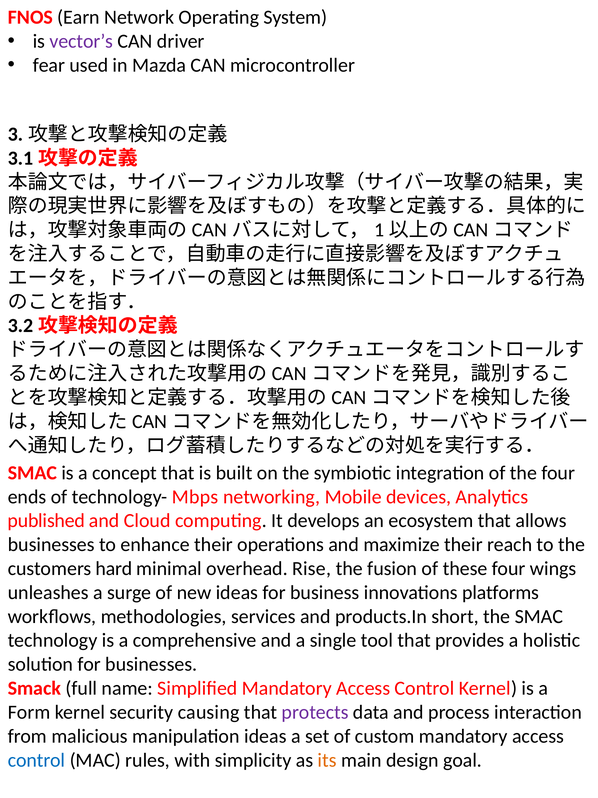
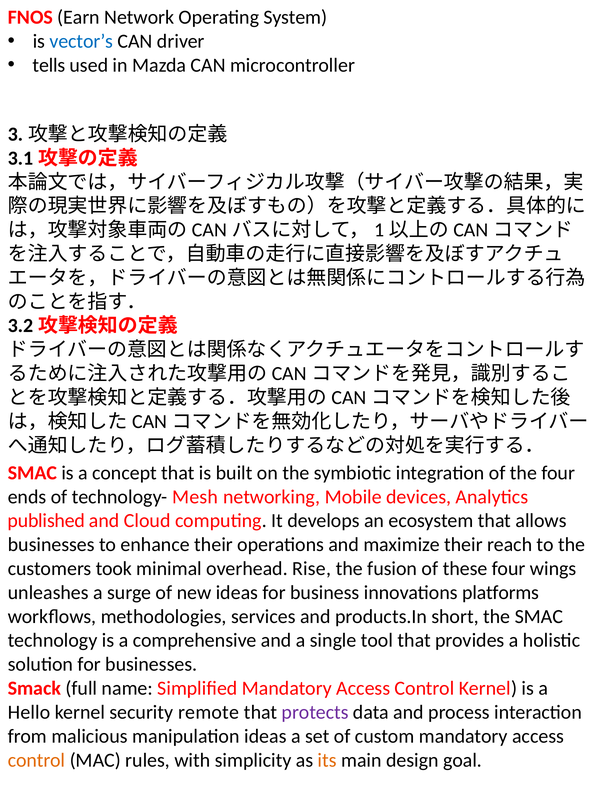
vector’s colour: purple -> blue
fear: fear -> tells
Mbps: Mbps -> Mesh
hard: hard -> took
Form: Form -> Hello
causing: causing -> remote
control at (37, 759) colour: blue -> orange
